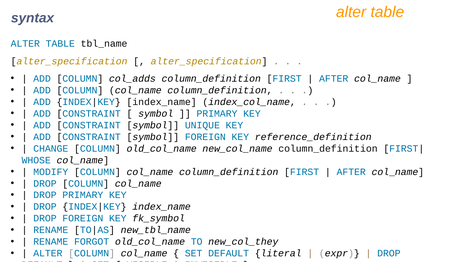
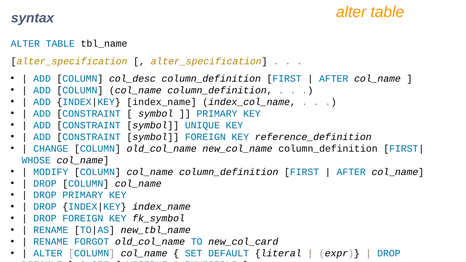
col_adds: col_adds -> col_desc
new_col_they: new_col_they -> new_col_card
